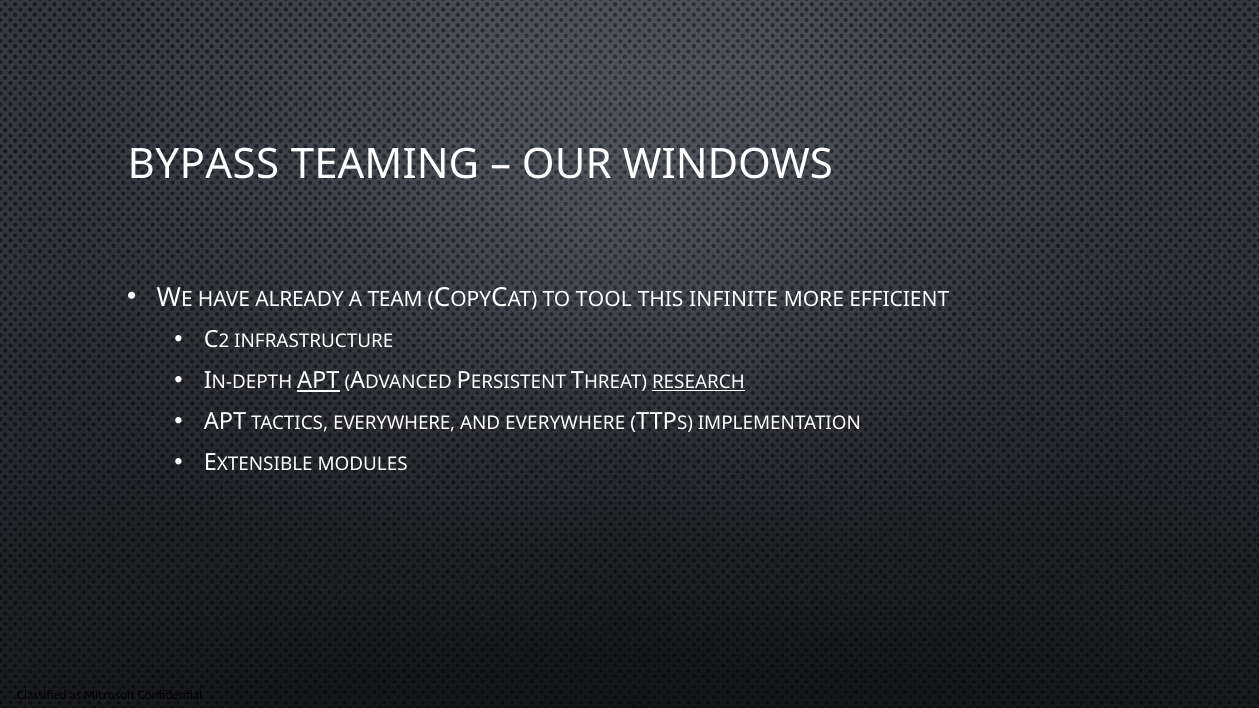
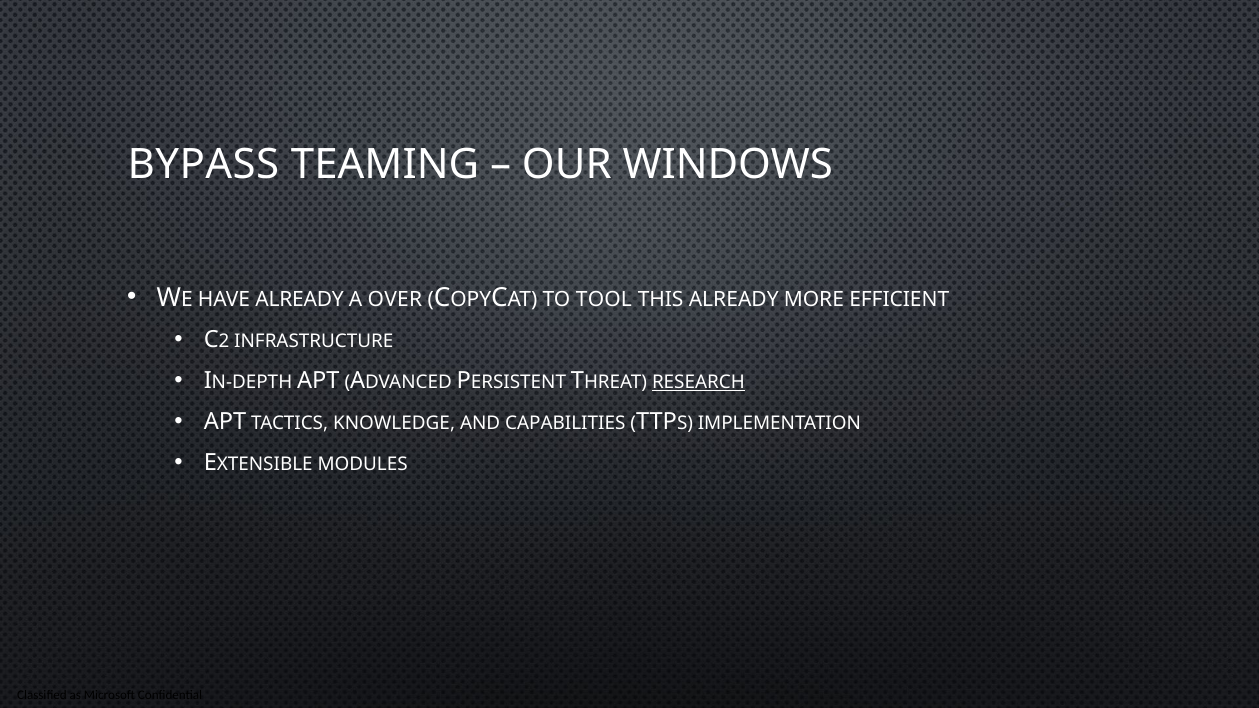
TEAM: TEAM -> OVER
THIS INFINITE: INFINITE -> ALREADY
APT at (318, 381) underline: present -> none
TACTICS EVERYWHERE: EVERYWHERE -> KNOWLEDGE
AND EVERYWHERE: EVERYWHERE -> CAPABILITIES
